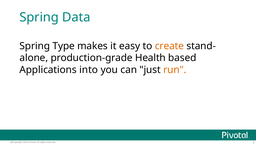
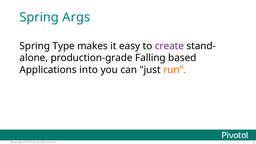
Data: Data -> Args
create colour: orange -> purple
Health: Health -> Falling
